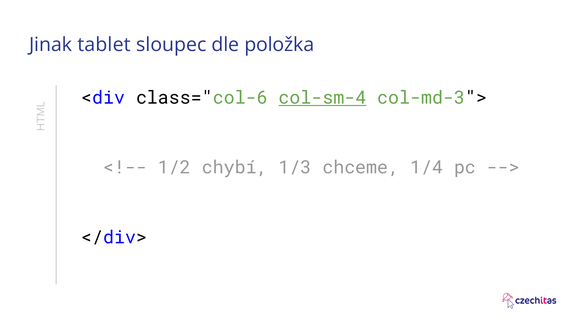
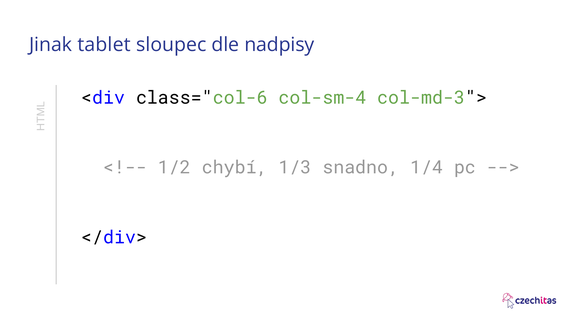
položka: položka -> nadpisy
col-sm-4 underline: present -> none
chceme: chceme -> snadno
